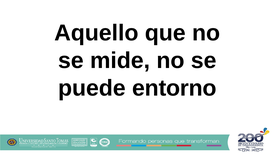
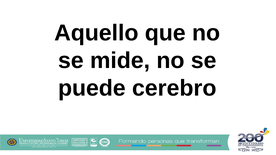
entorno: entorno -> cerebro
